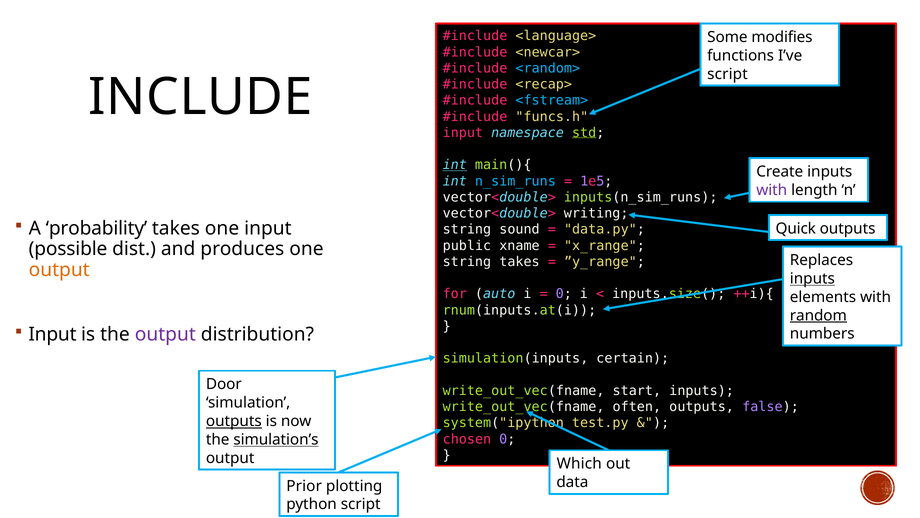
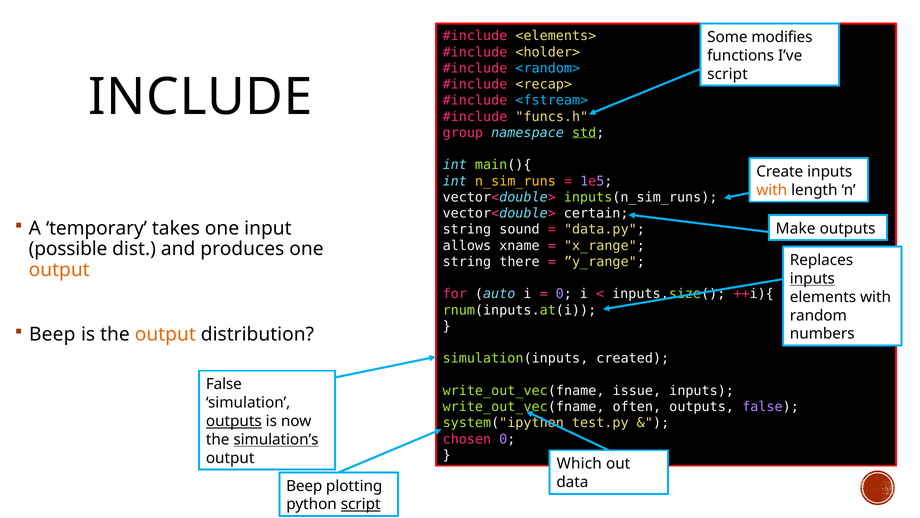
<language>: <language> -> <elements>
<newcar>: <newcar> -> <holder>
input at (463, 133): input -> group
int at (455, 165) underline: present -> none
n_sim_runs colour: light blue -> yellow
with at (772, 190) colour: purple -> orange
writing: writing -> certain
probability: probability -> temporary
Quick: Quick -> Make
public: public -> allows
string takes: takes -> there
random underline: present -> none
Input at (52, 334): Input -> Beep
output at (165, 334) colour: purple -> orange
certain: certain -> created
Door at (224, 384): Door -> False
start: start -> issue
Prior at (304, 486): Prior -> Beep
script at (361, 504) underline: none -> present
